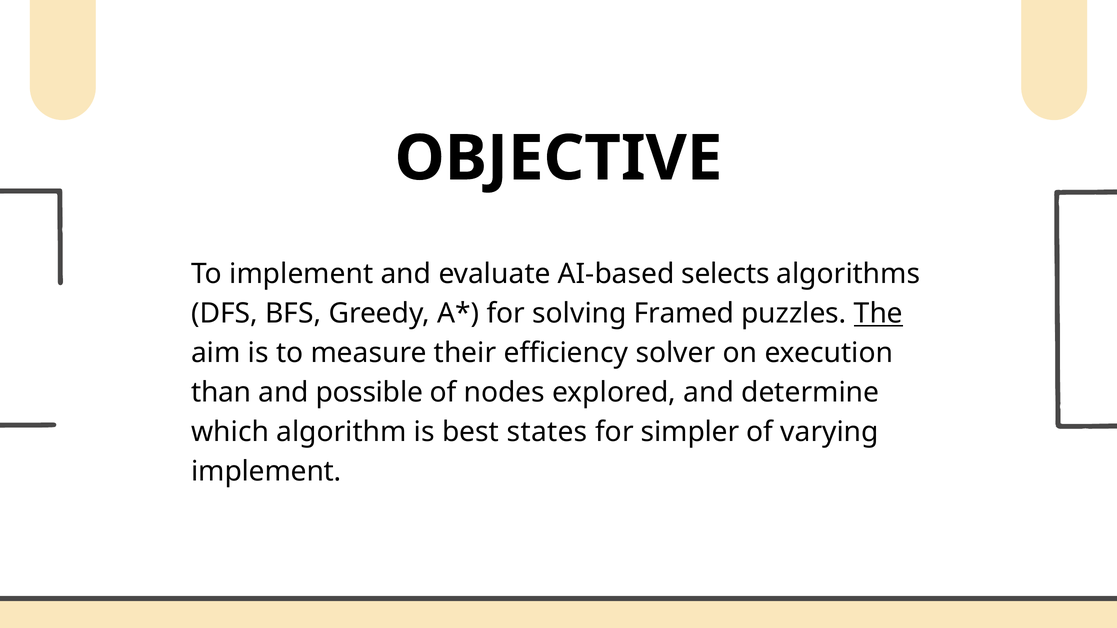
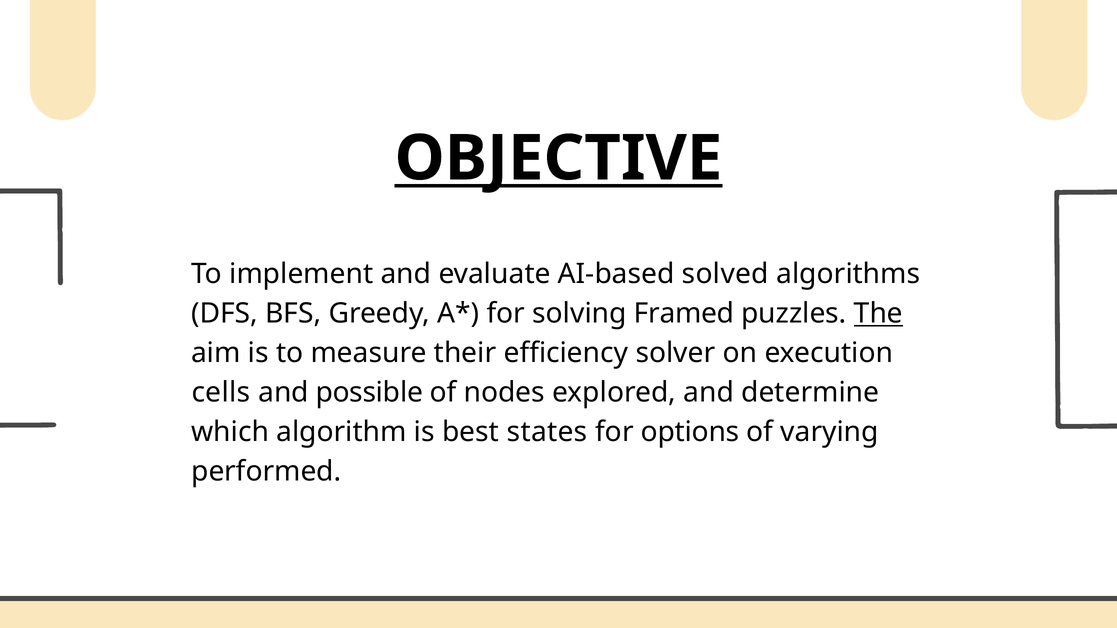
OBJECTIVE underline: none -> present
selects: selects -> solved
than: than -> cells
simpler: simpler -> options
implement at (266, 472): implement -> performed
